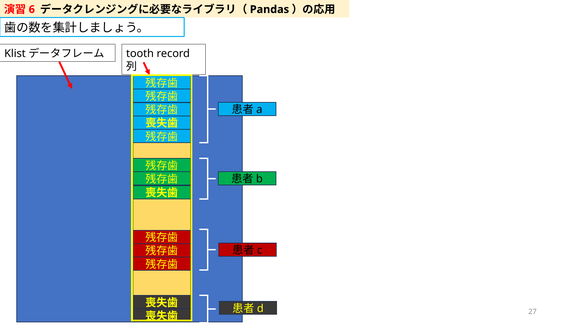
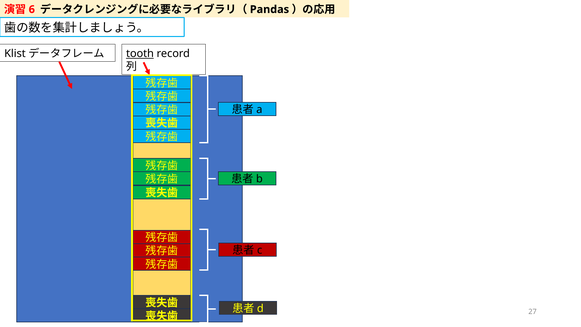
tooth underline: none -> present
